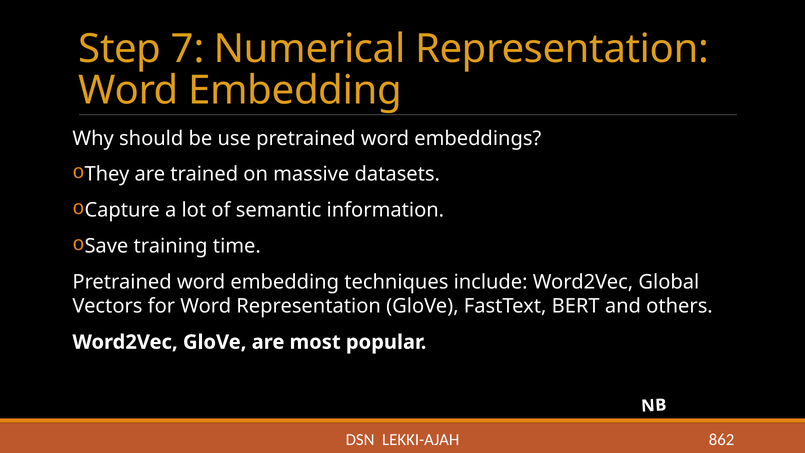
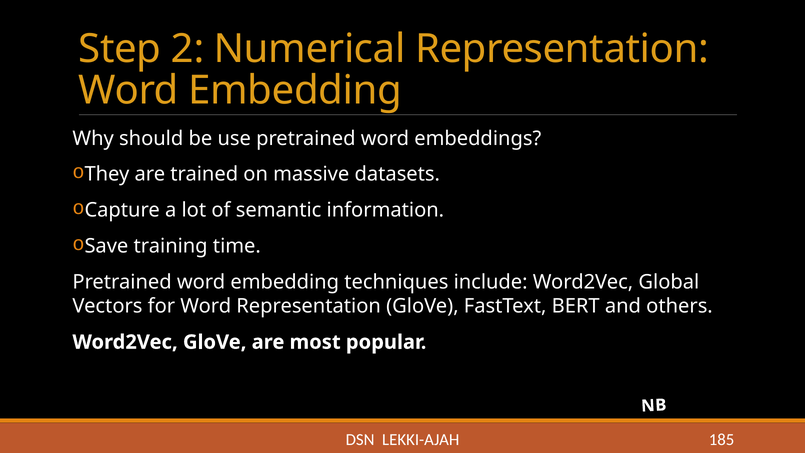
7: 7 -> 2
862: 862 -> 185
